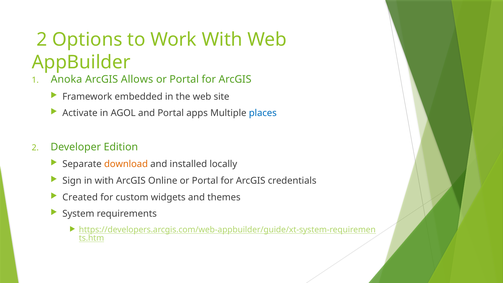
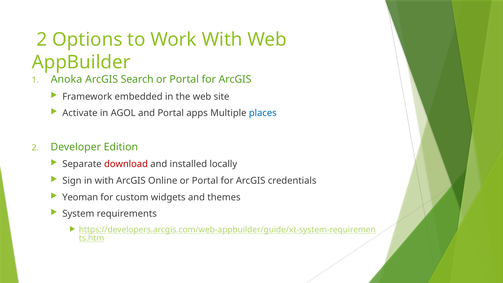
Allows: Allows -> Search
download colour: orange -> red
Created: Created -> Yeoman
